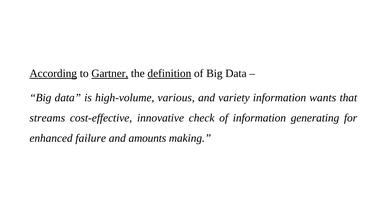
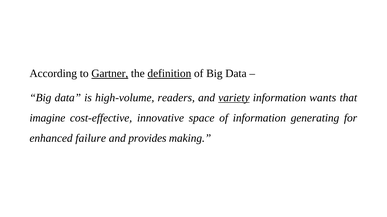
According underline: present -> none
various: various -> readers
variety underline: none -> present
streams: streams -> imagine
check: check -> space
amounts: amounts -> provides
